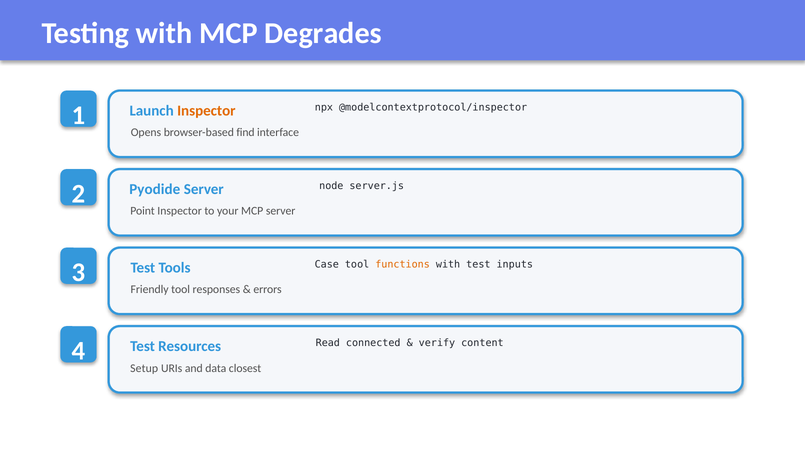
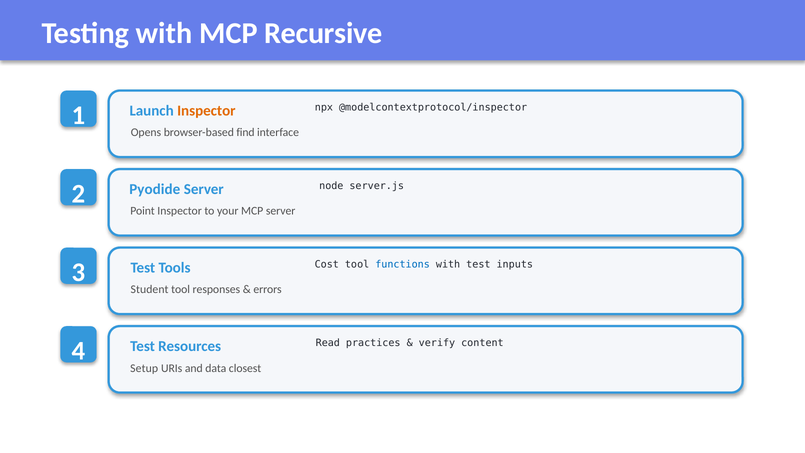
Degrades: Degrades -> Recursive
Case: Case -> Cost
functions colour: orange -> blue
Friendly: Friendly -> Student
connected: connected -> practices
